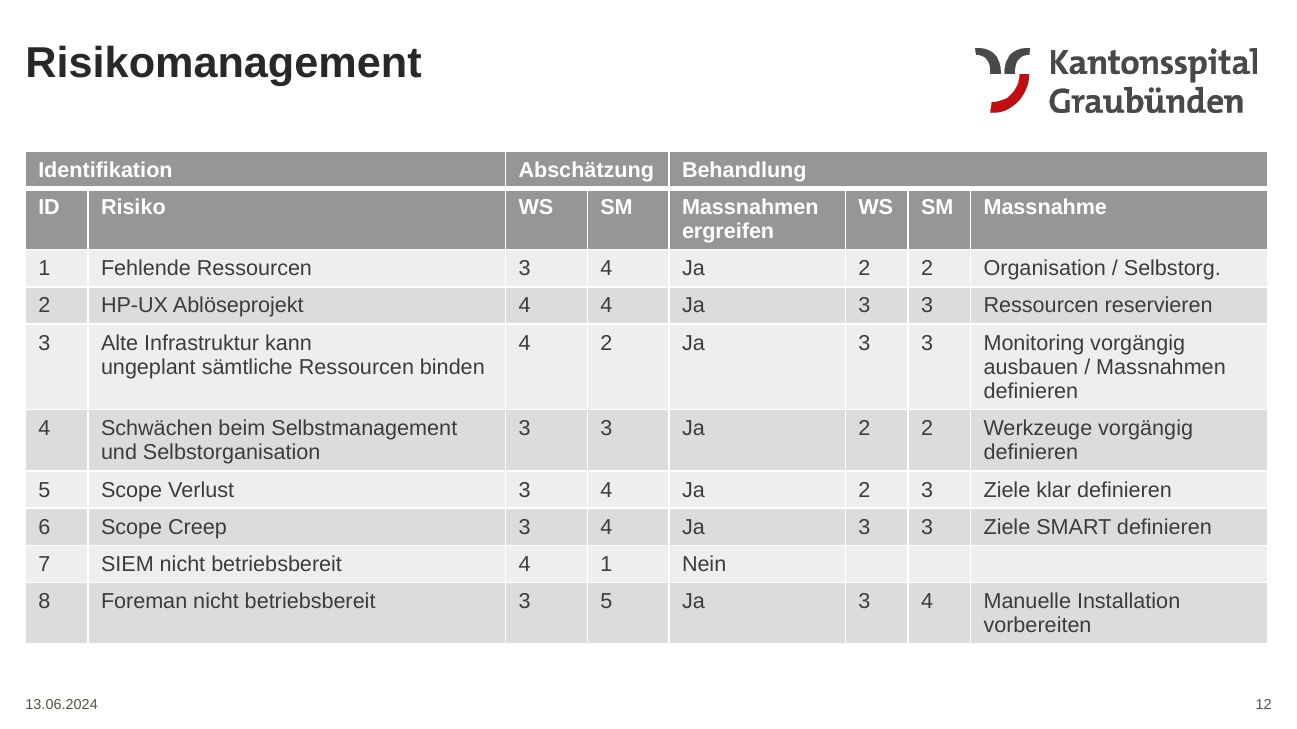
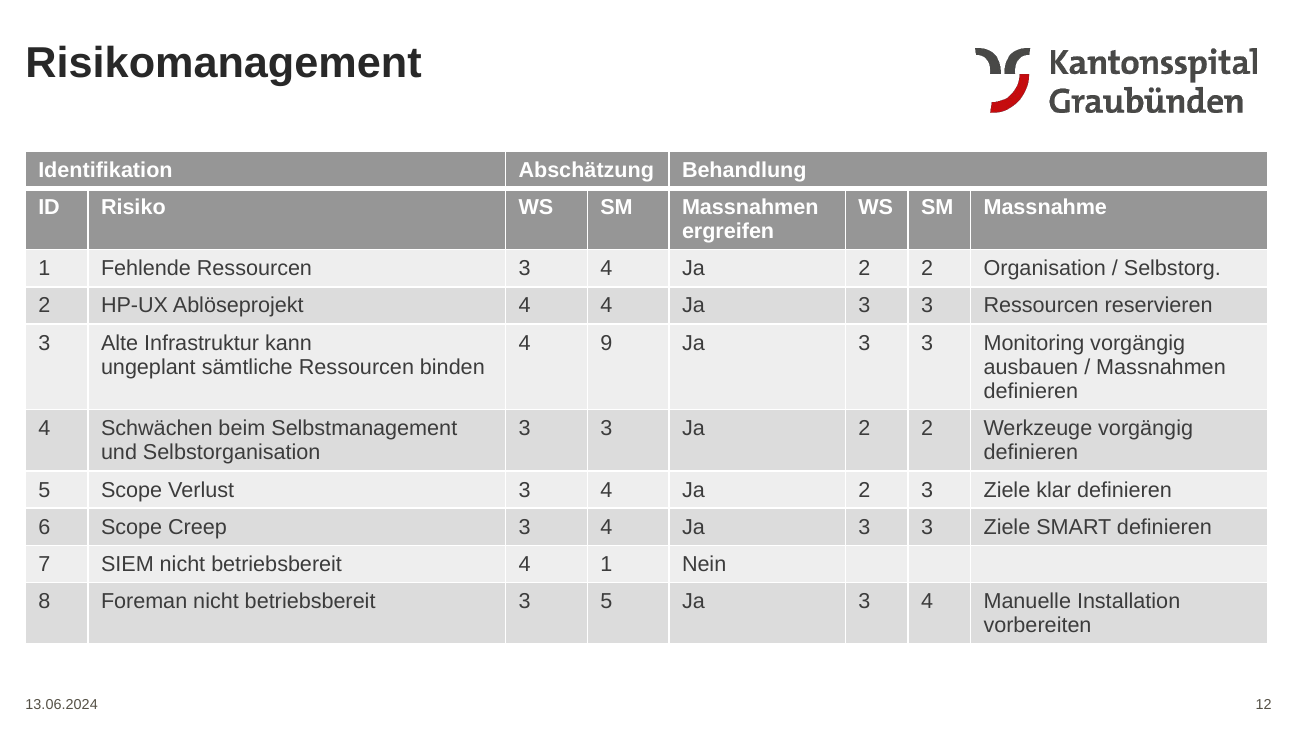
4 2: 2 -> 9
